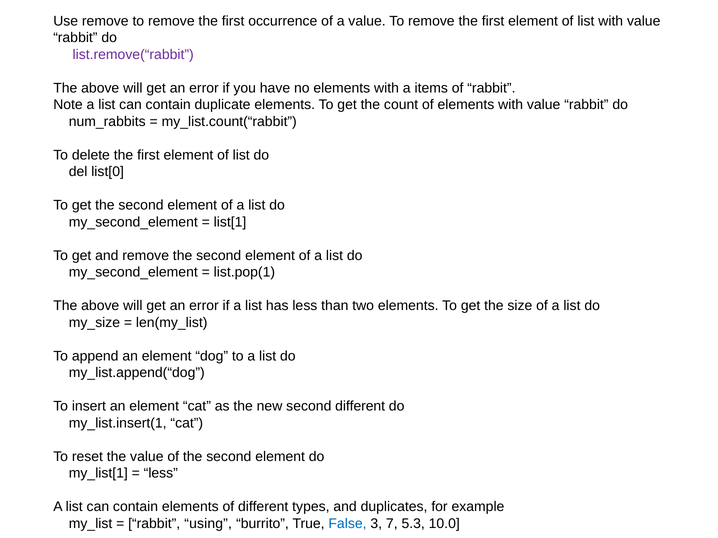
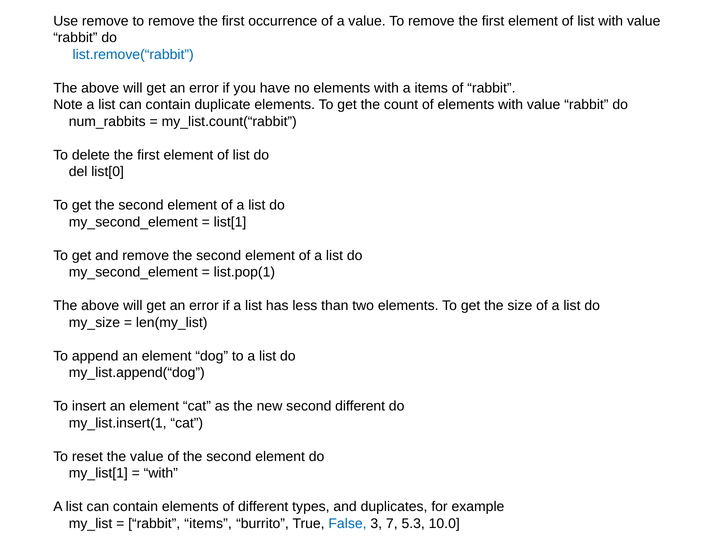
list.remove(“rabbit colour: purple -> blue
less at (161, 474): less -> with
rabbit using: using -> items
